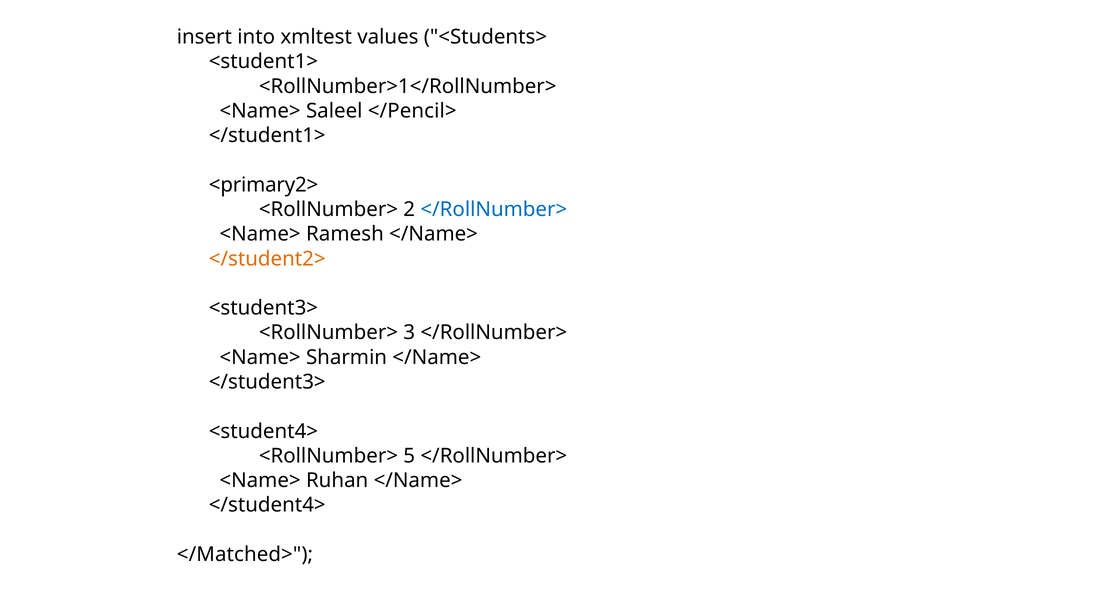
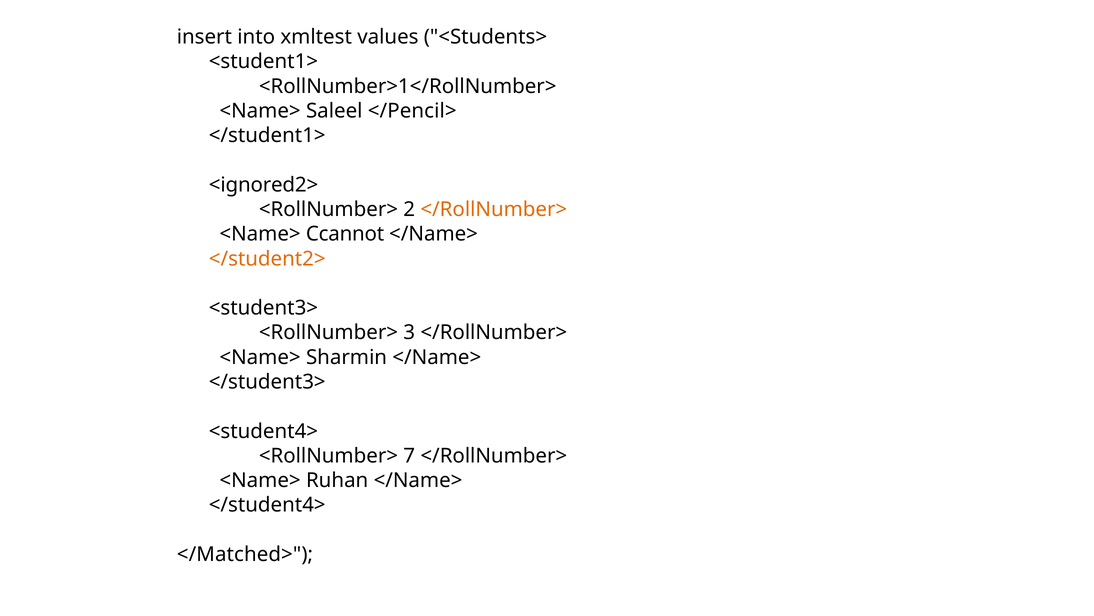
<primary2>: <primary2> -> <ignored2>
</RollNumber> at (494, 209) colour: blue -> orange
Ramesh: Ramesh -> Ccannot
5: 5 -> 7
